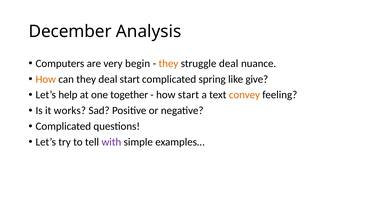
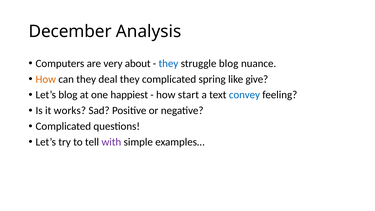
begin: begin -> about
they at (168, 63) colour: orange -> blue
struggle deal: deal -> blog
deal start: start -> they
Let’s help: help -> blog
together: together -> happiest
convey colour: orange -> blue
